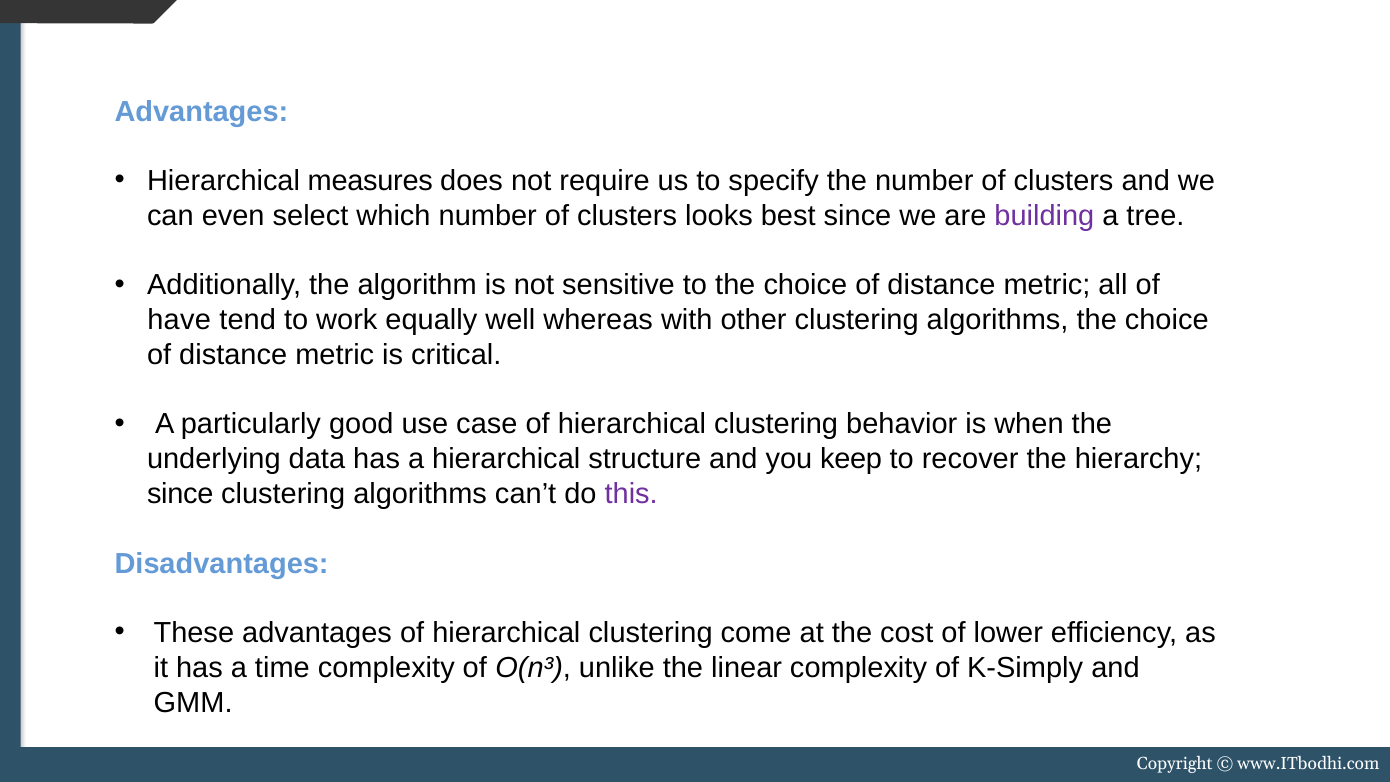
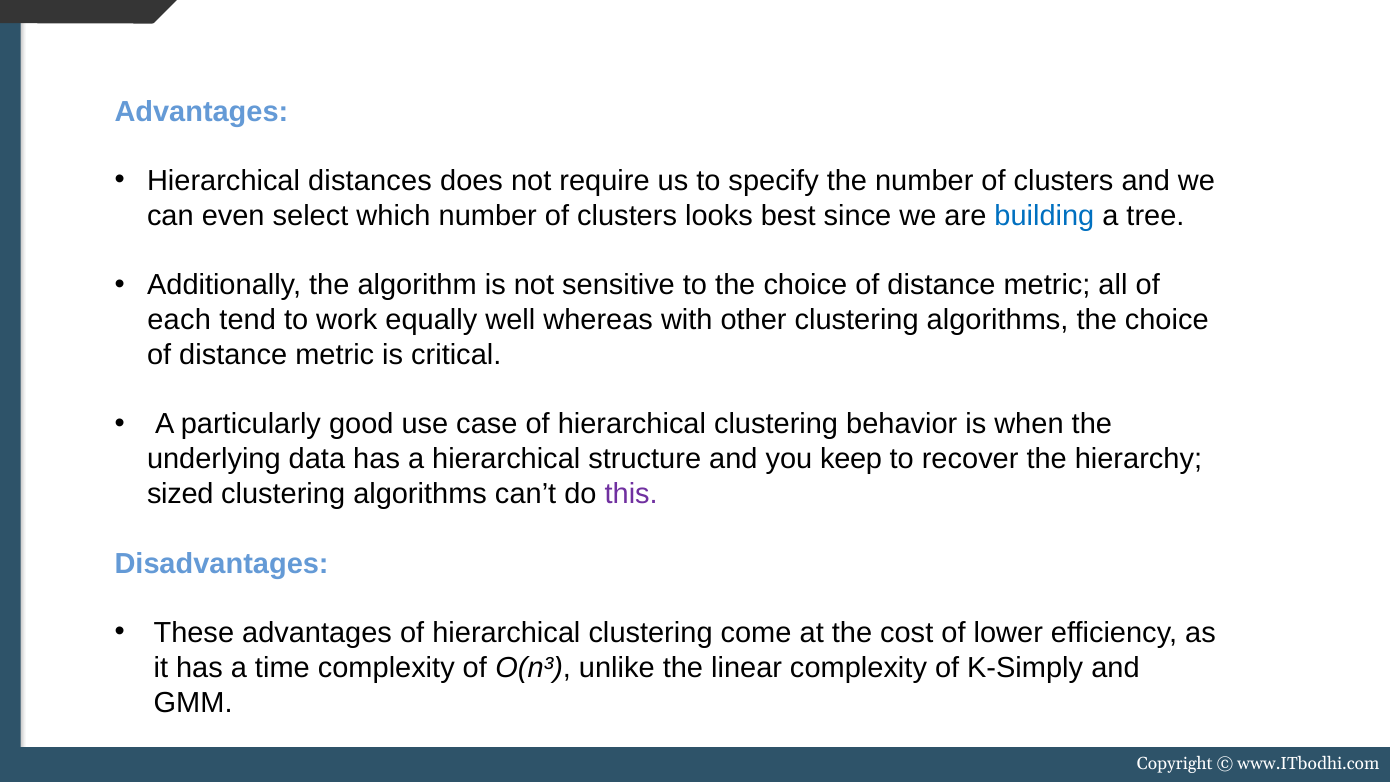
measures: measures -> distances
building colour: purple -> blue
have: have -> each
since at (180, 494): since -> sized
